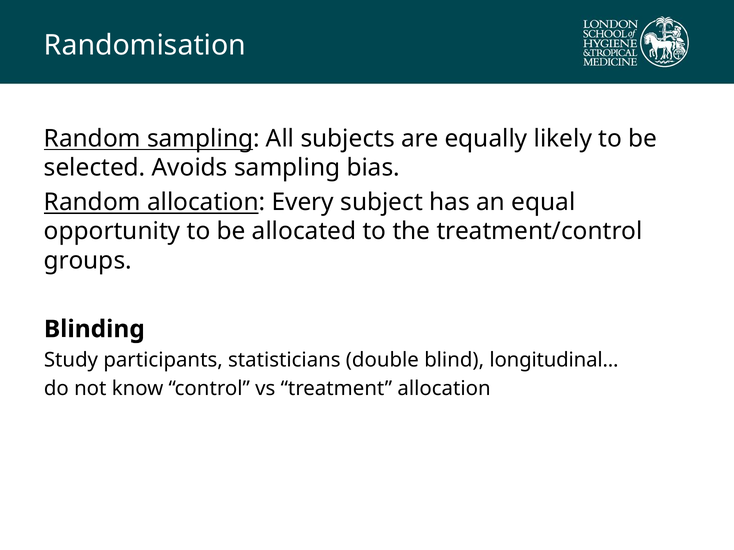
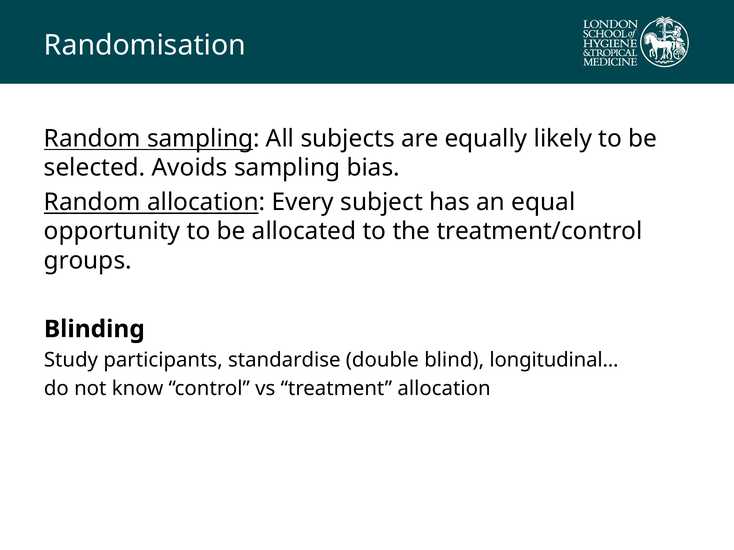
statisticians: statisticians -> standardise
